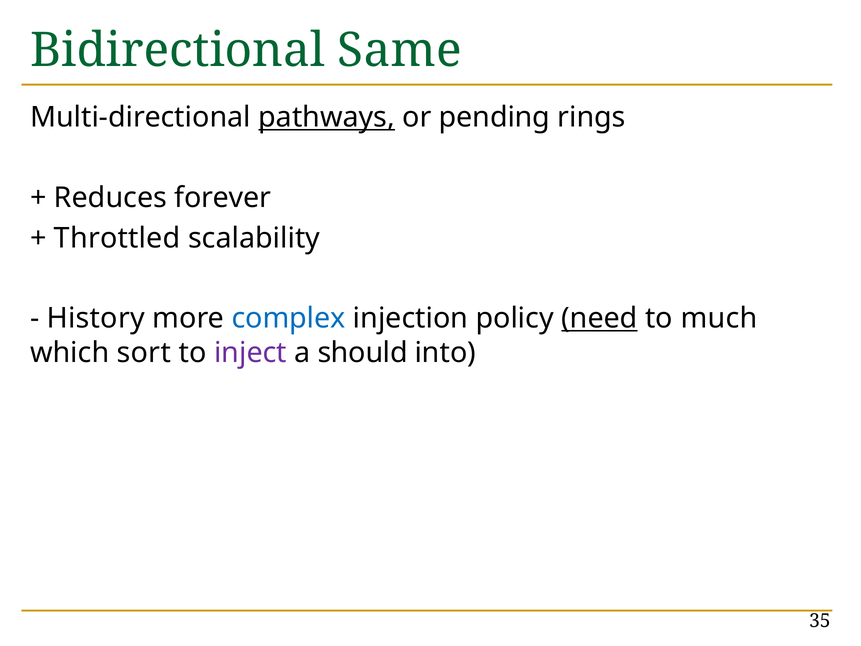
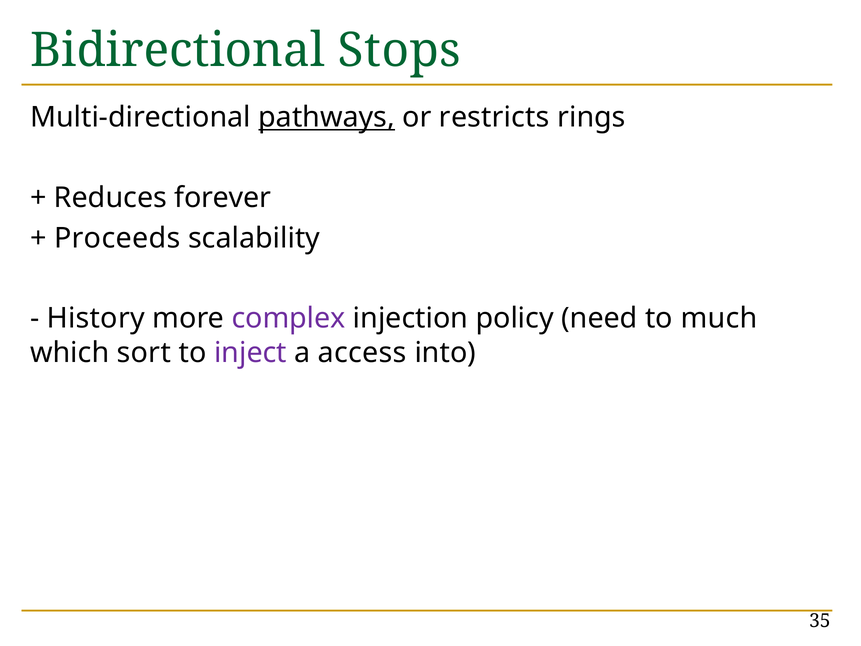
Same: Same -> Stops
pending: pending -> restricts
Throttled: Throttled -> Proceeds
complex colour: blue -> purple
need underline: present -> none
should: should -> access
